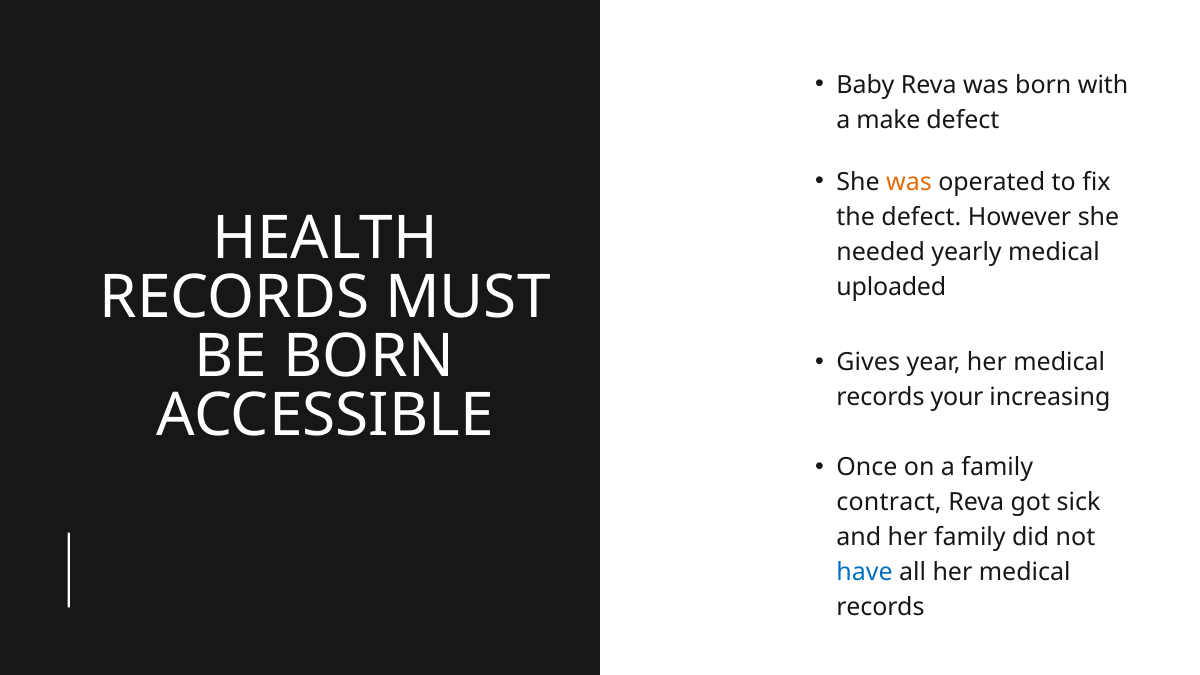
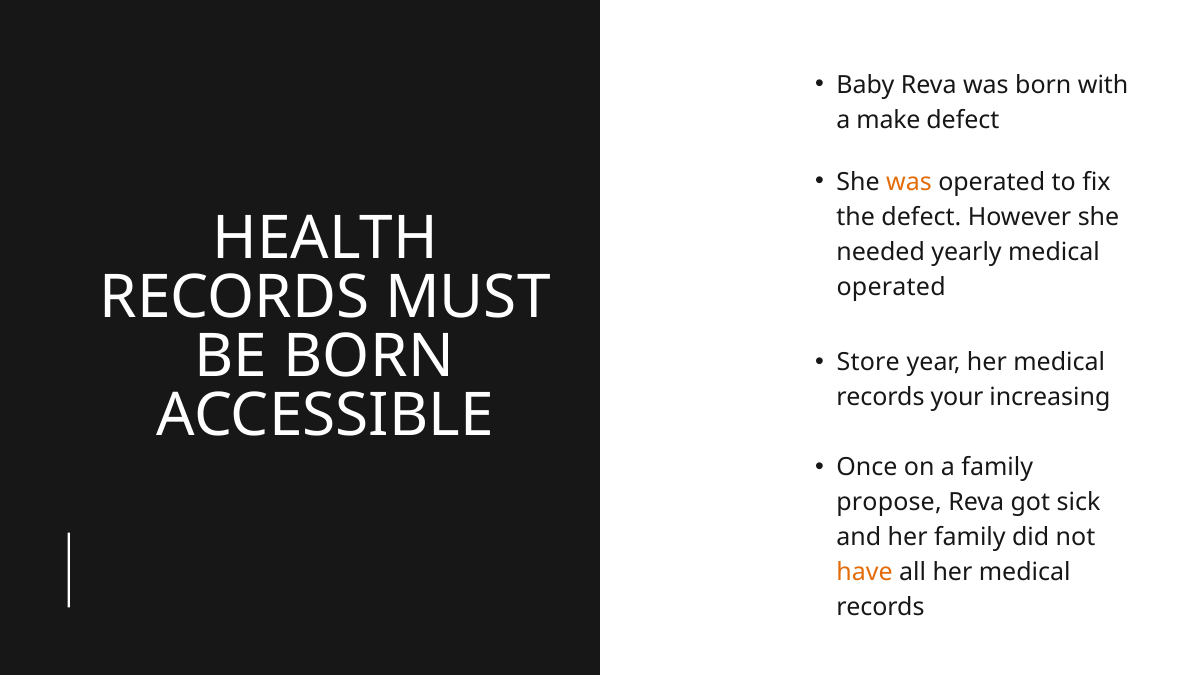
uploaded at (891, 287): uploaded -> operated
Gives: Gives -> Store
contract: contract -> propose
have colour: blue -> orange
